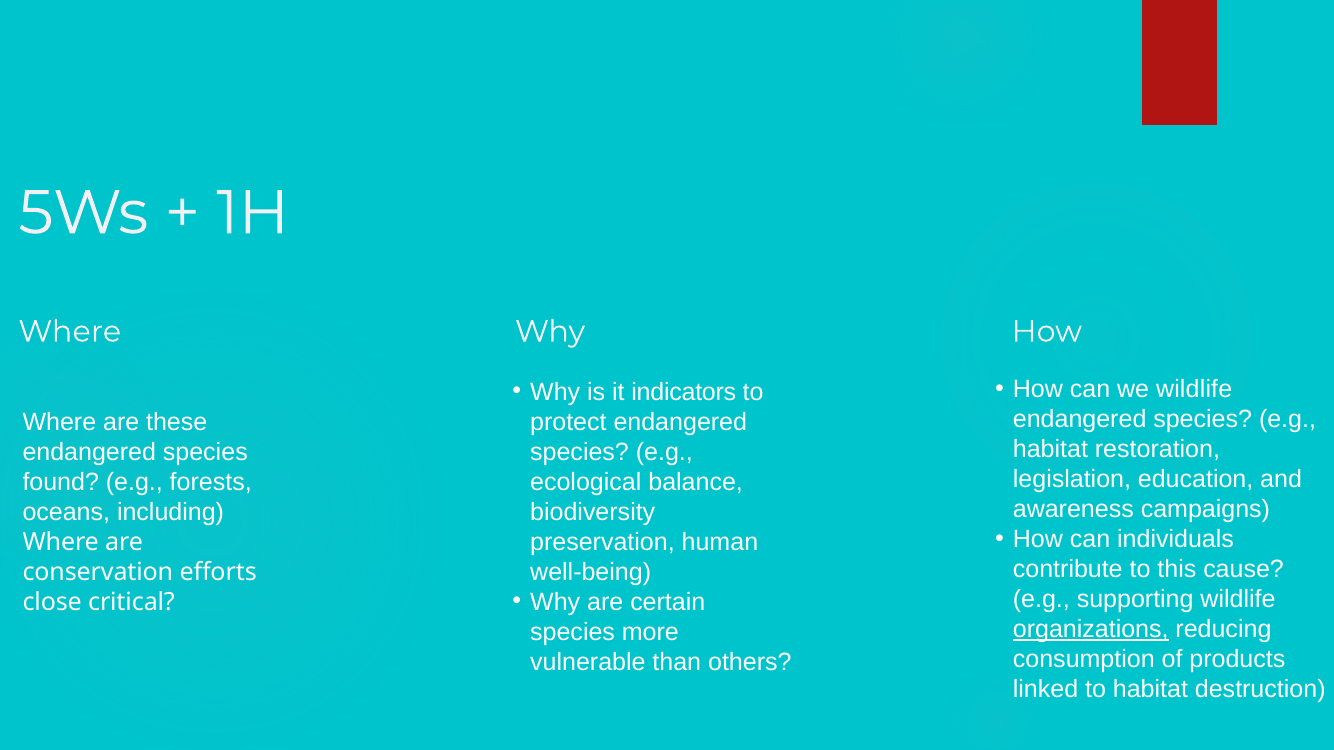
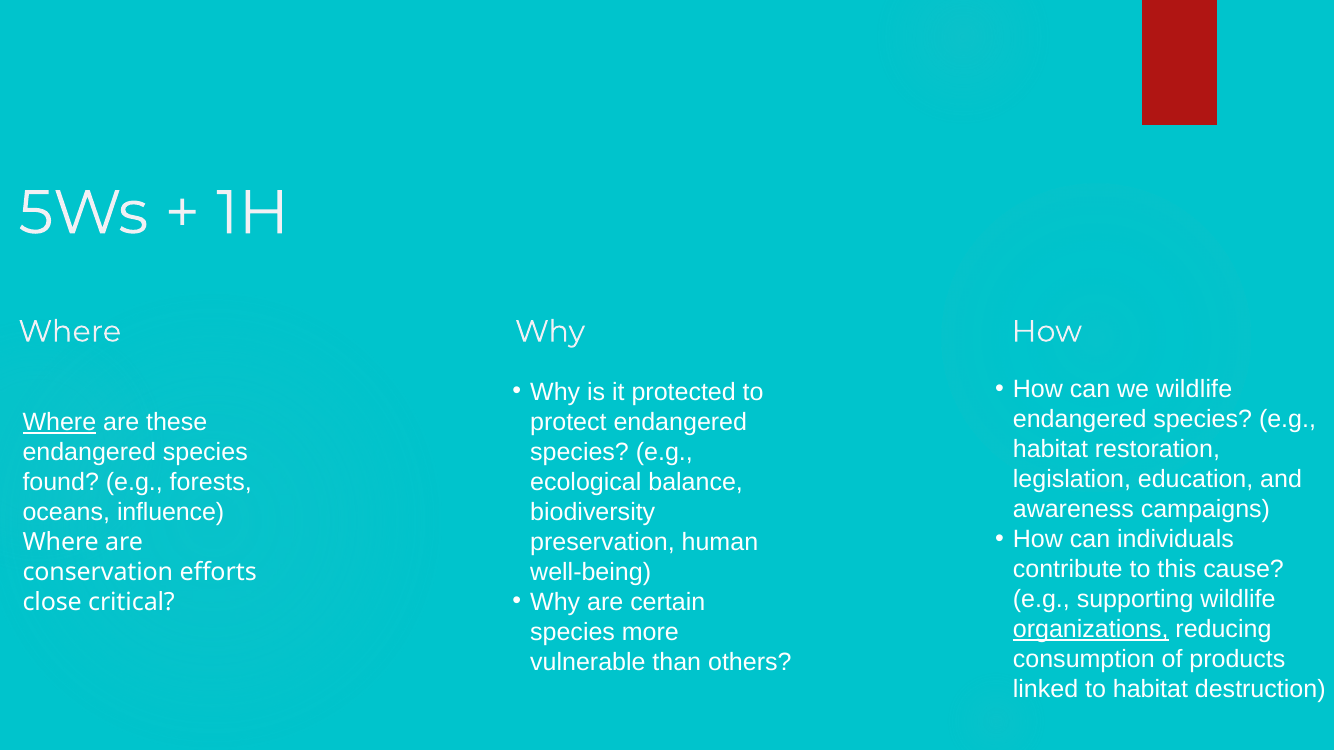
indicators: indicators -> protected
Where at (59, 422) underline: none -> present
including: including -> influence
